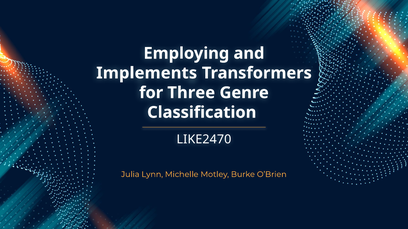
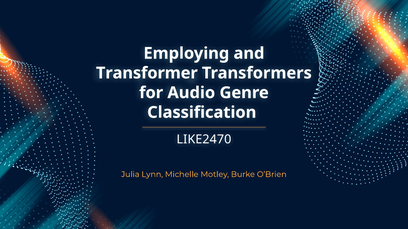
Implements: Implements -> Transformer
Three: Three -> Audio
